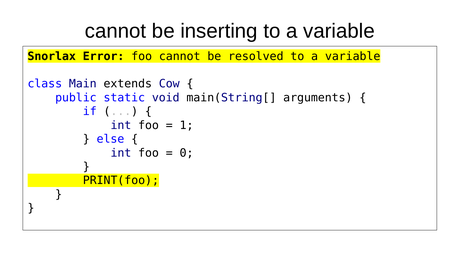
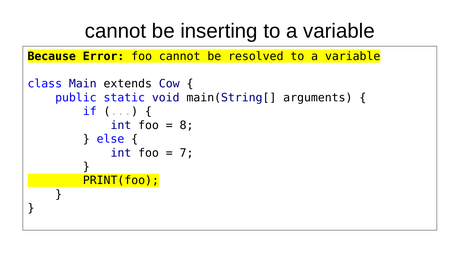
Snorlax: Snorlax -> Because
1: 1 -> 8
0: 0 -> 7
